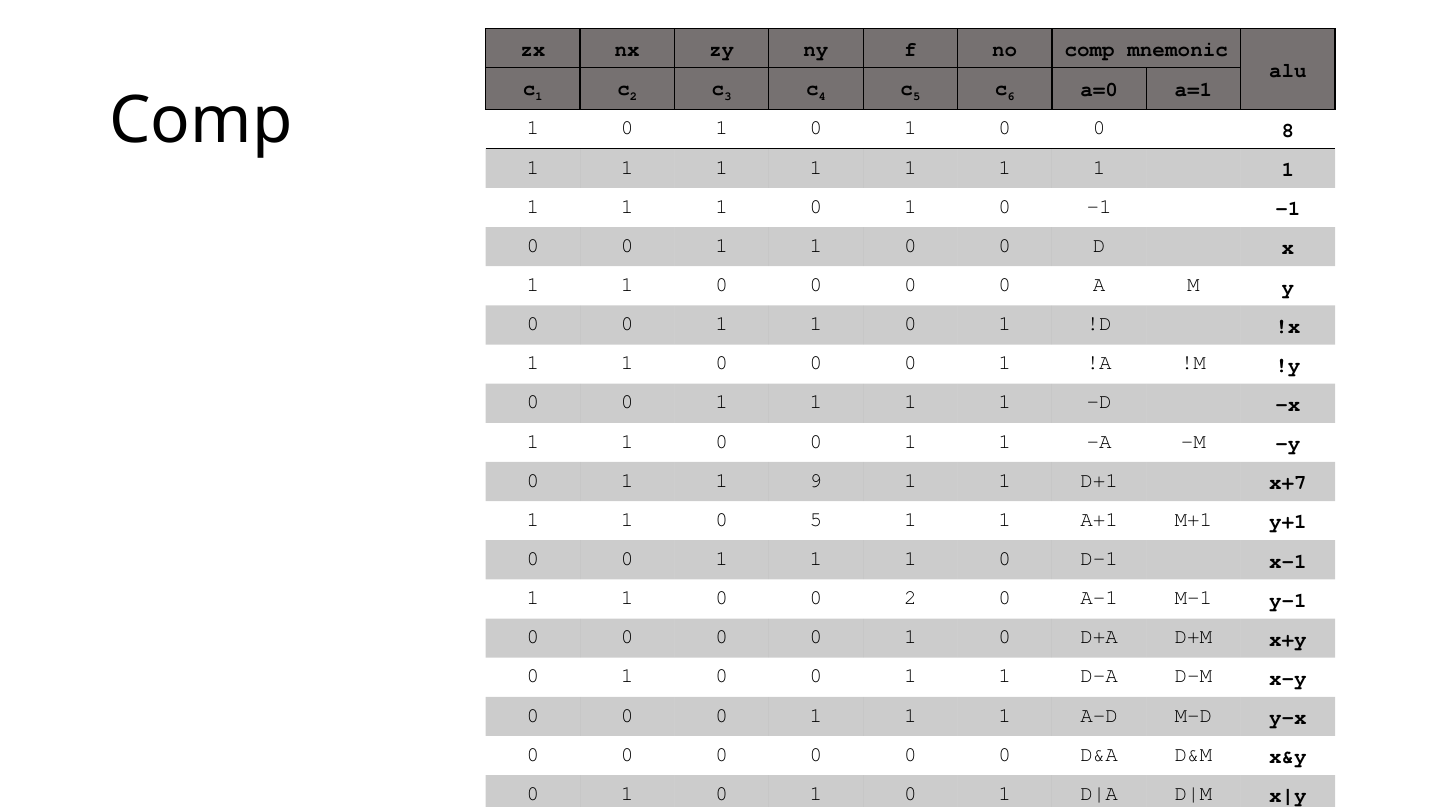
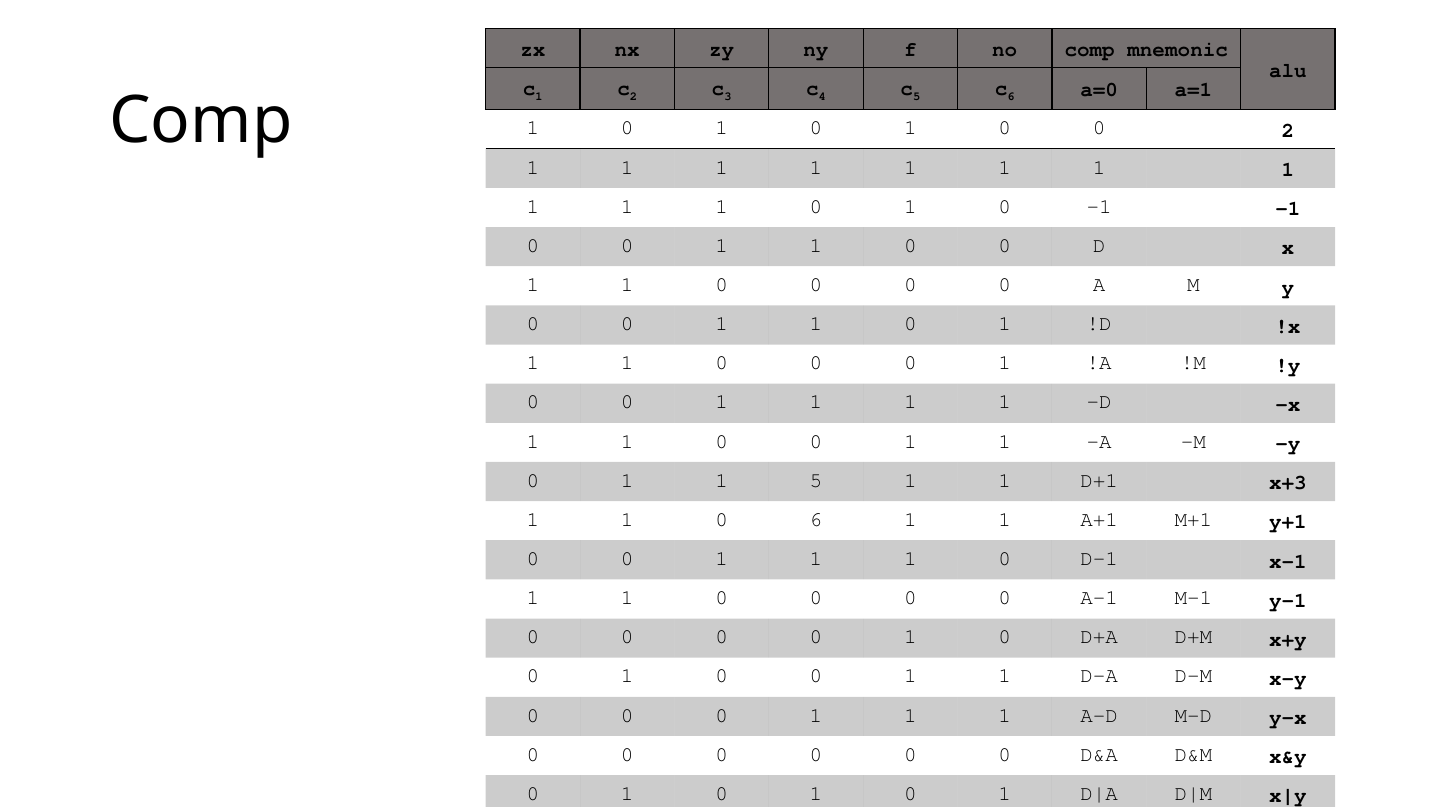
0 8: 8 -> 2
1 9: 9 -> 5
x+7: x+7 -> x+3
0 5: 5 -> 6
2 at (910, 597): 2 -> 0
